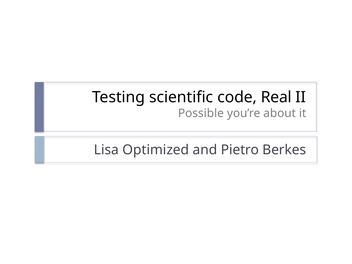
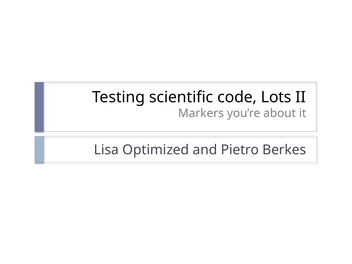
Real: Real -> Lots
Possible: Possible -> Markers
